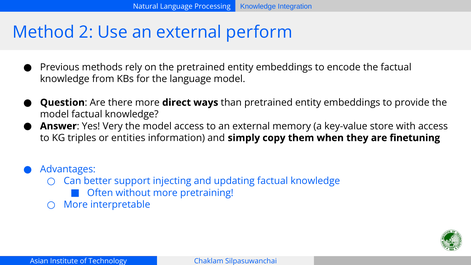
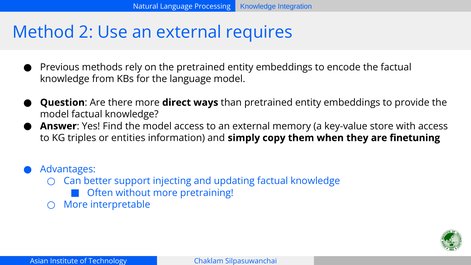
perform: perform -> requires
Very: Very -> Find
